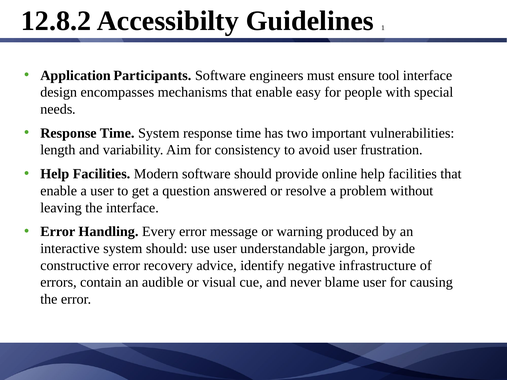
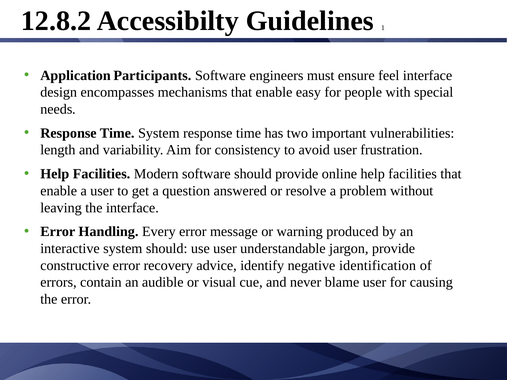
tool: tool -> feel
infrastructure: infrastructure -> identification
